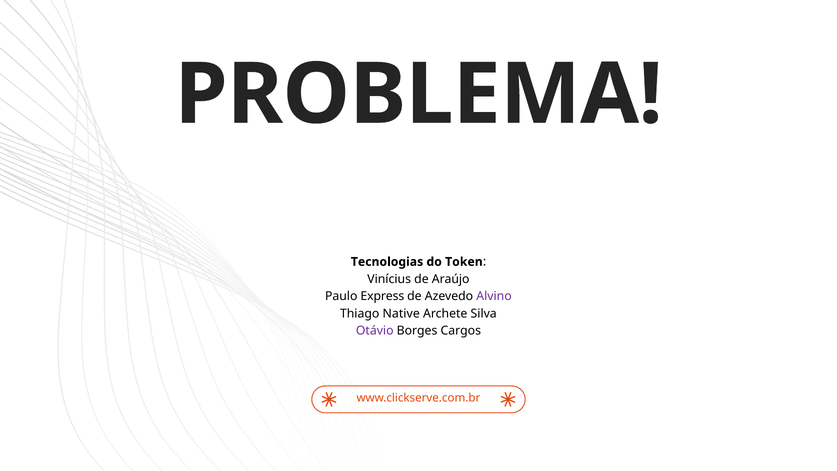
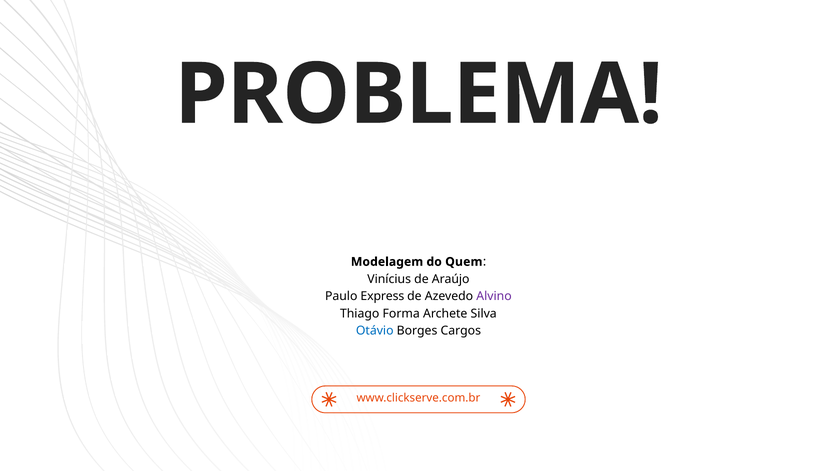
Tecnologias: Tecnologias -> Modelagem
Token: Token -> Quem
Native: Native -> Forma
Otávio colour: purple -> blue
